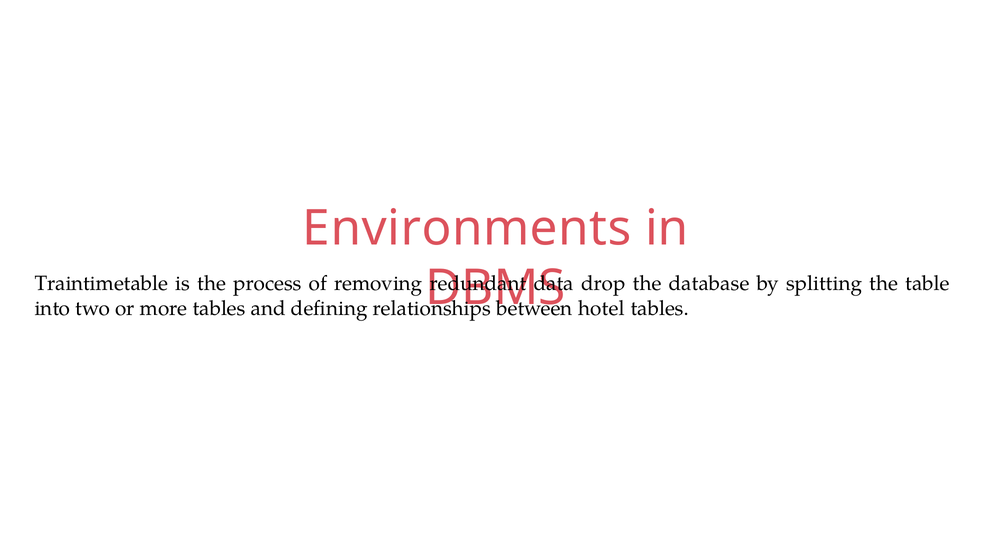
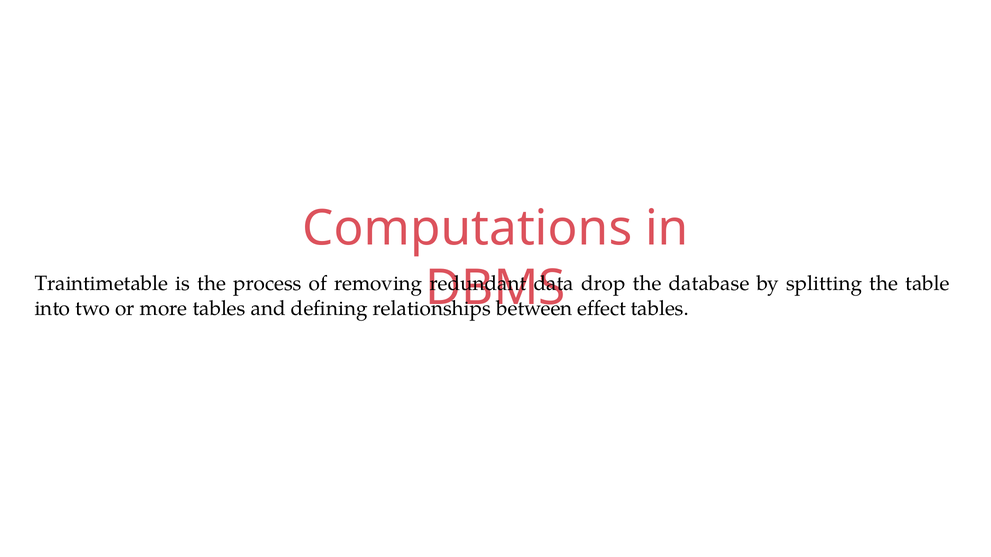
Environments: Environments -> Computations
hotel: hotel -> effect
